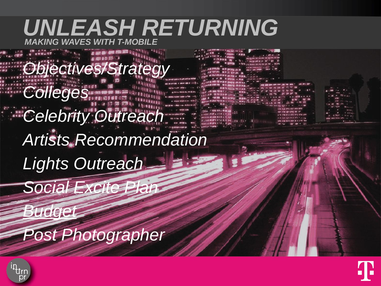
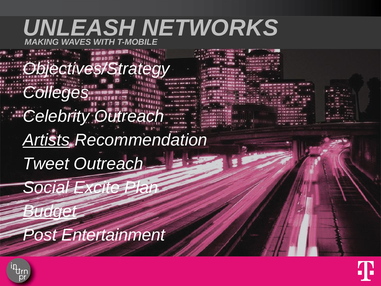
RETURNING: RETURNING -> NETWORKS
Artists underline: none -> present
Lights: Lights -> Tweet
Photographer: Photographer -> Entertainment
